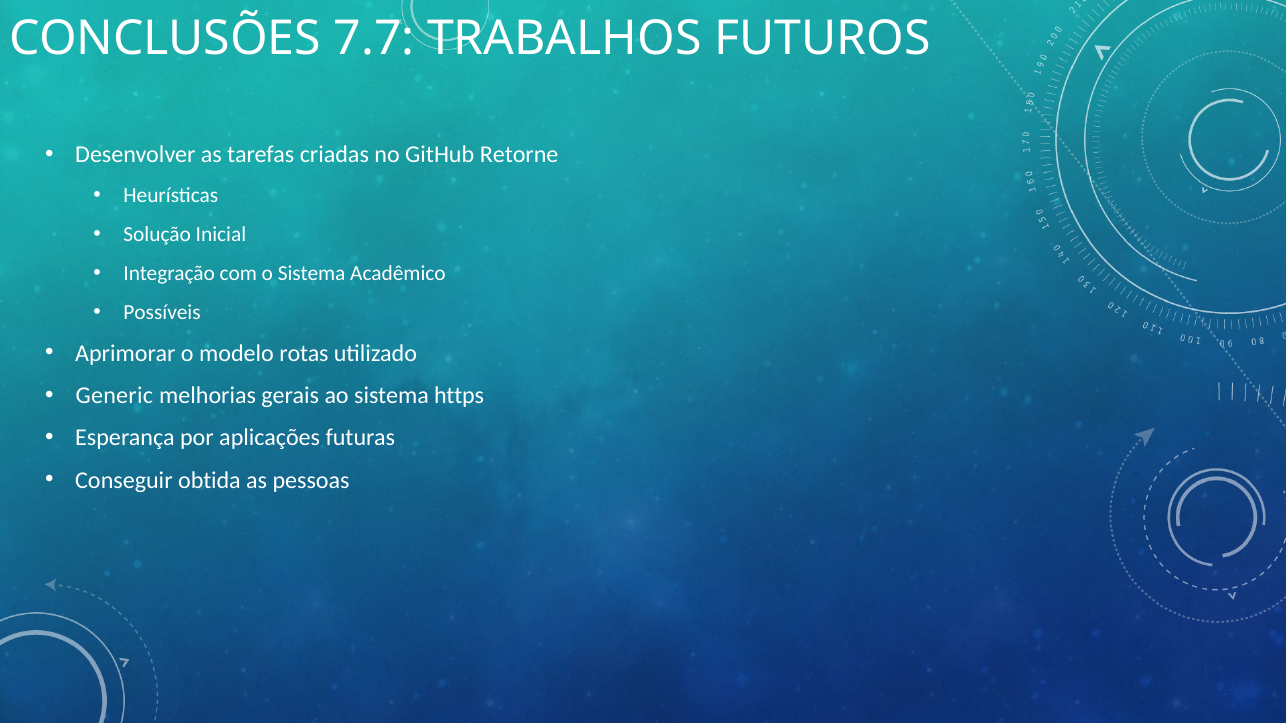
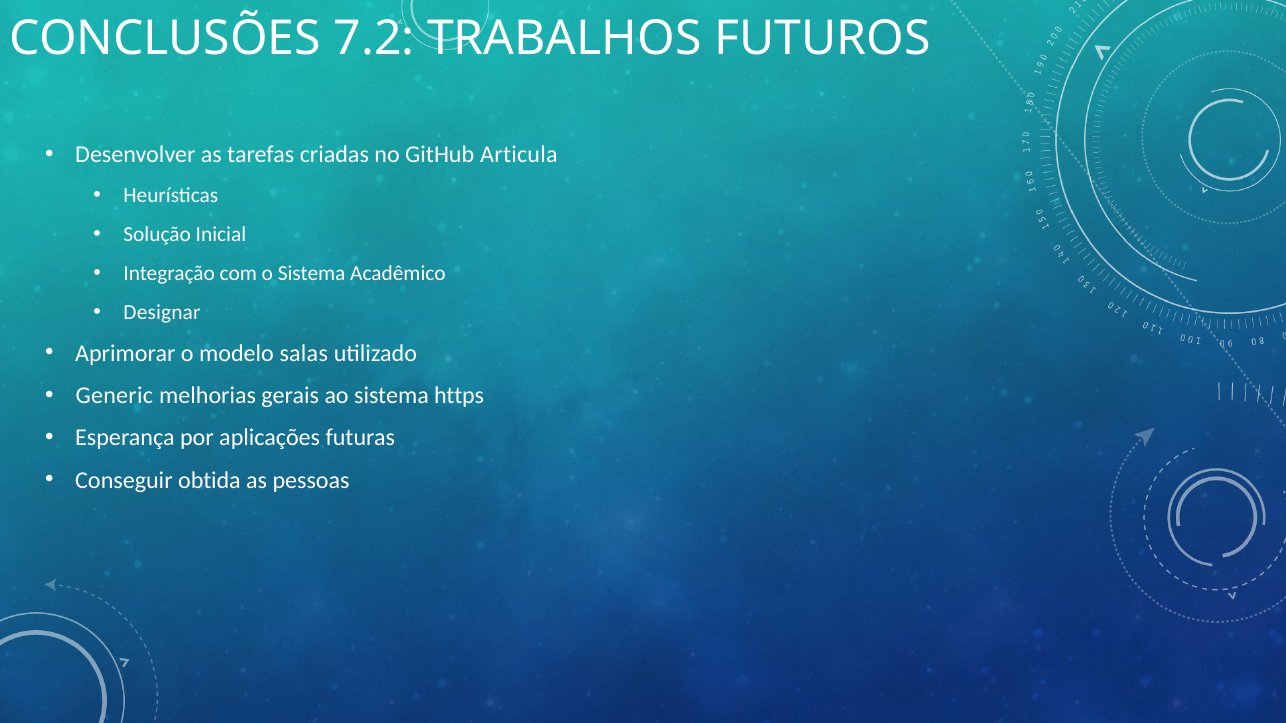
7.7: 7.7 -> 7.2
Retorne: Retorne -> Articula
Possíveis: Possíveis -> Designar
rotas: rotas -> salas
